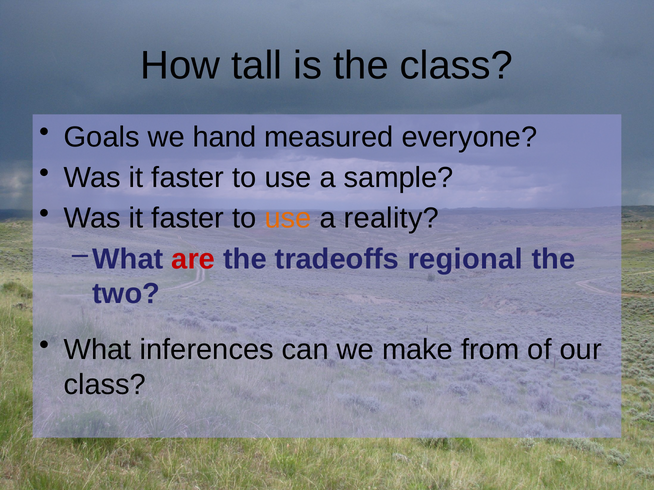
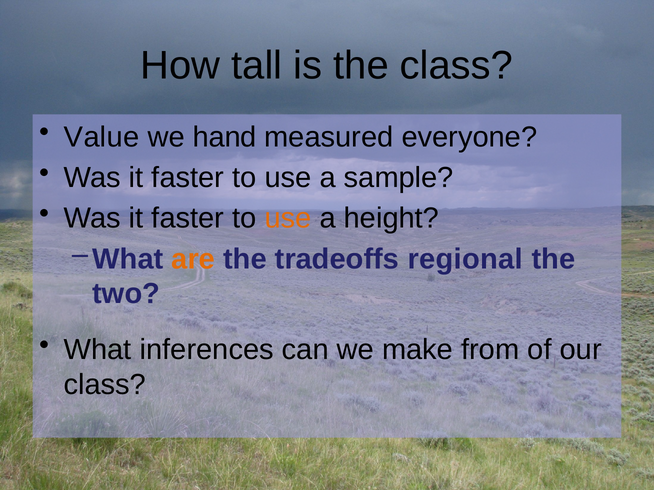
Goals: Goals -> Value
reality: reality -> height
are colour: red -> orange
